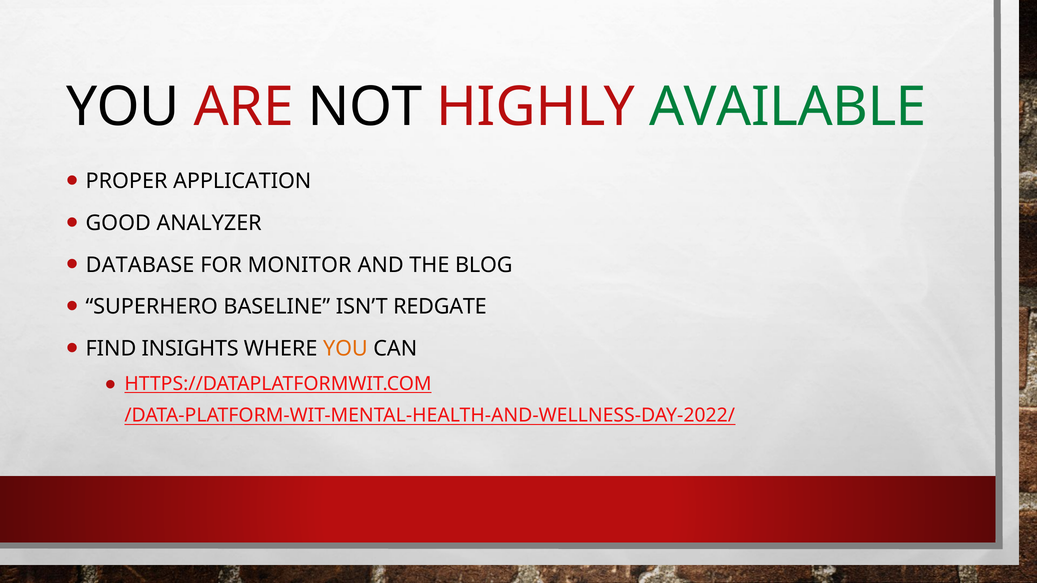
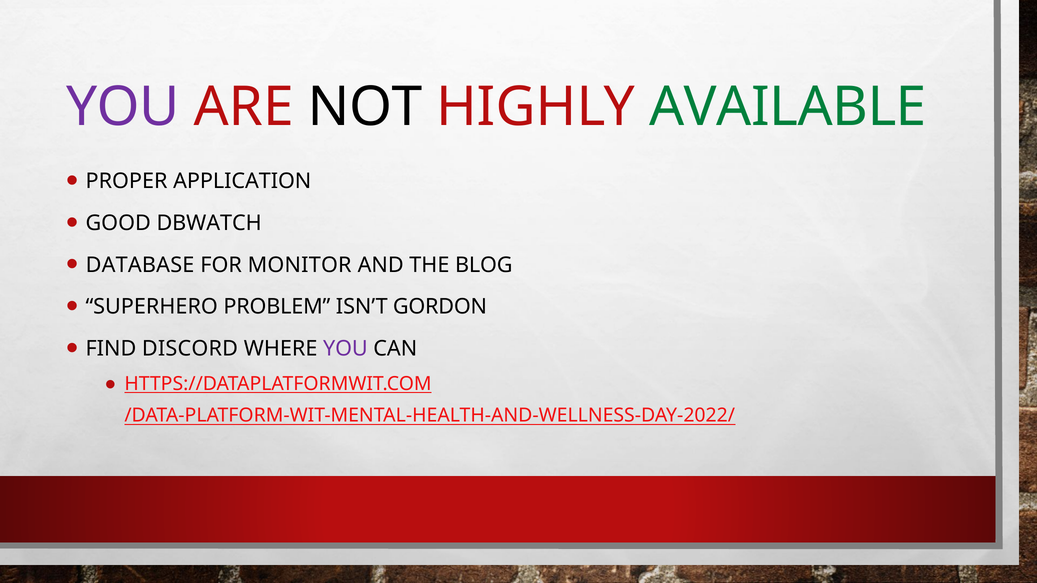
YOU at (123, 107) colour: black -> purple
ANALYZER: ANALYZER -> DBWATCH
BASELINE: BASELINE -> PROBLEM
REDGATE: REDGATE -> GORDON
INSIGHTS: INSIGHTS -> DISCORD
YOU at (345, 349) colour: orange -> purple
